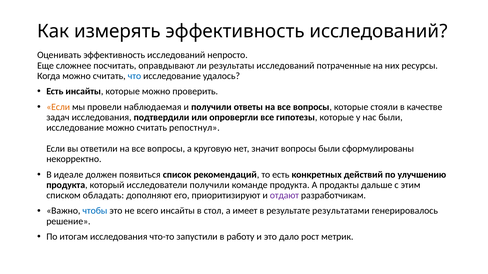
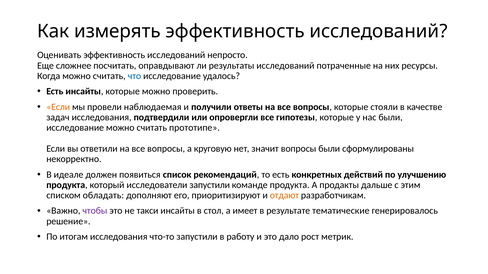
репостнул: репостнул -> прототипе
исследователи получили: получили -> запустили
отдают colour: purple -> orange
чтобы colour: blue -> purple
всего: всего -> такси
результатами: результатами -> тематические
